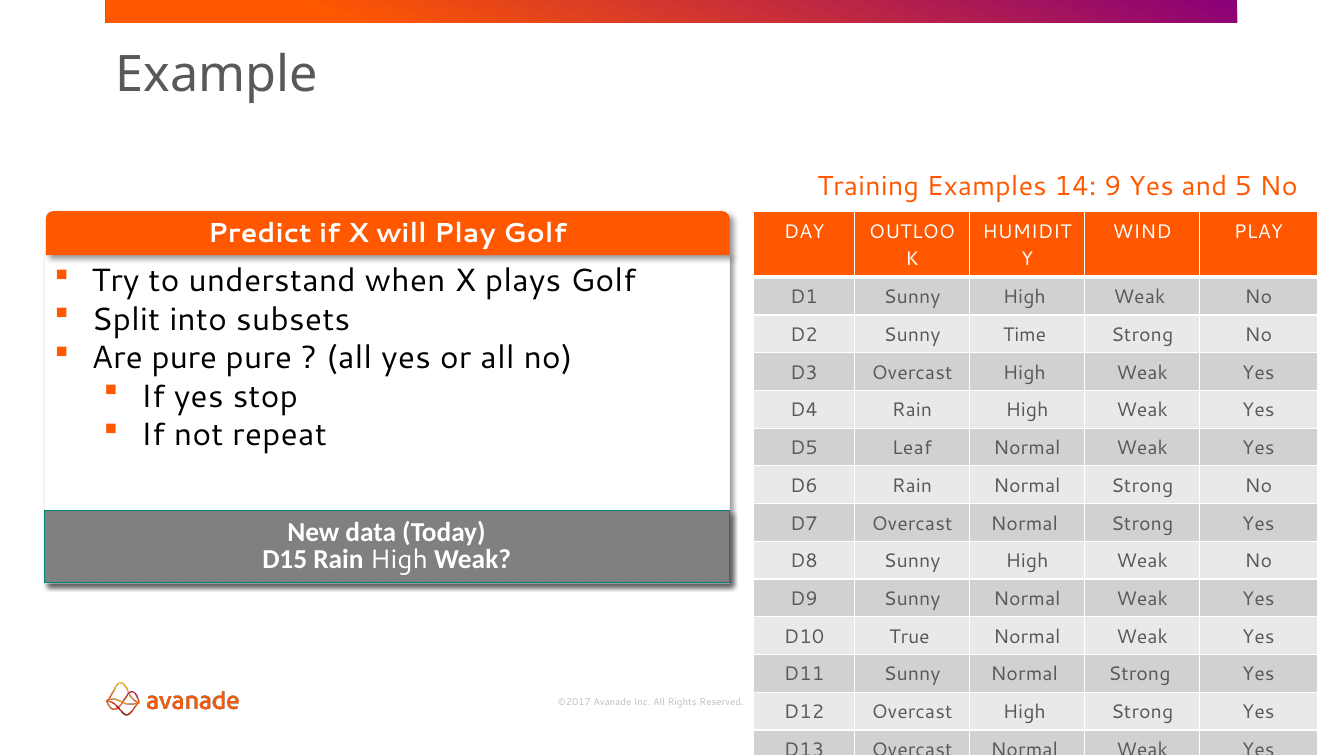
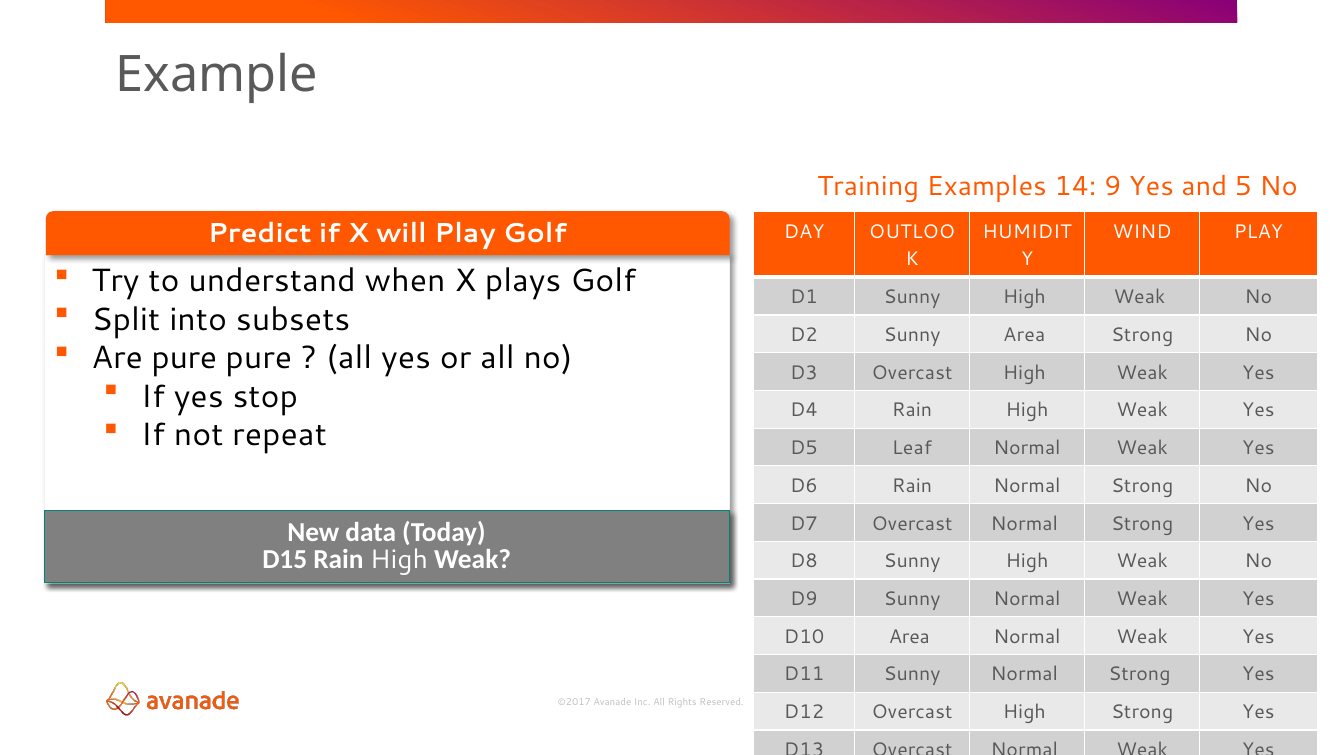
Sunny Time: Time -> Area
D10 True: True -> Area
